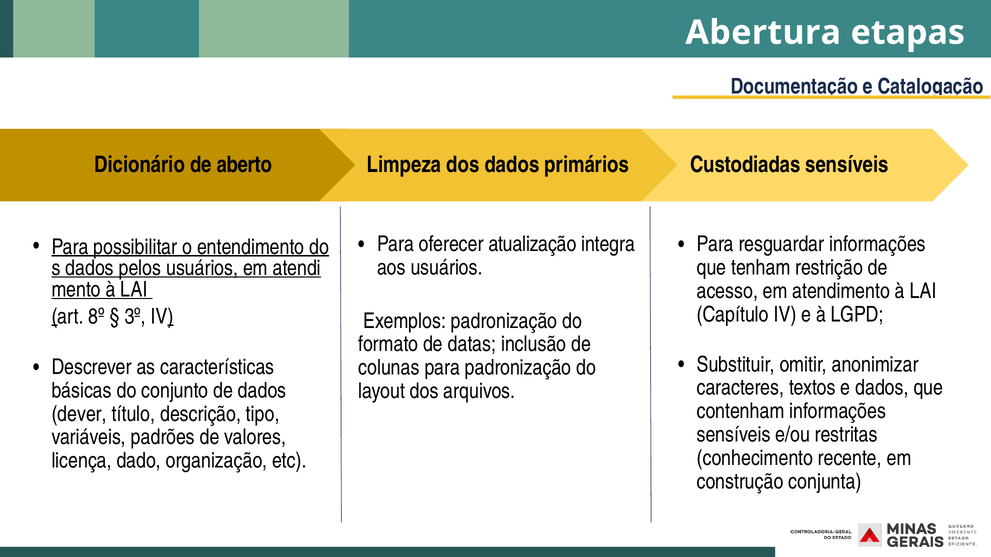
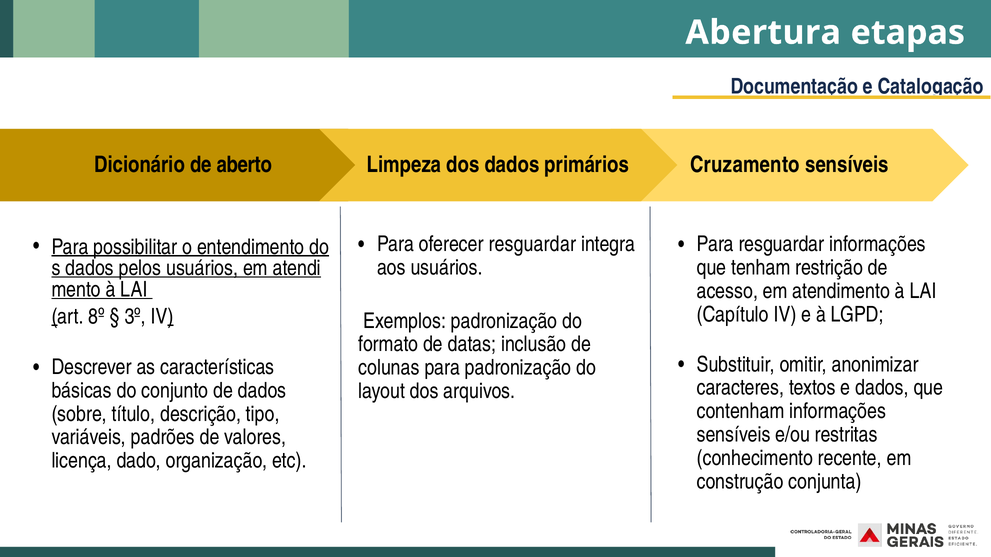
Custodiadas: Custodiadas -> Cruzamento
oferecer atualização: atualização -> resguardar
dever: dever -> sobre
